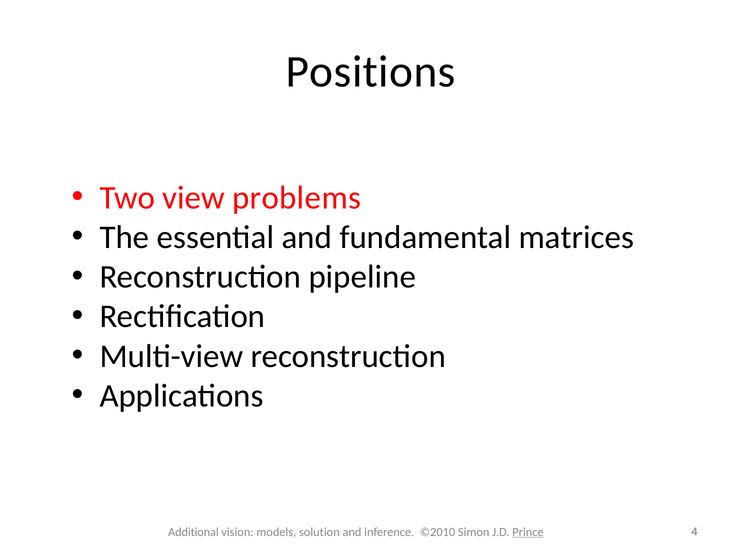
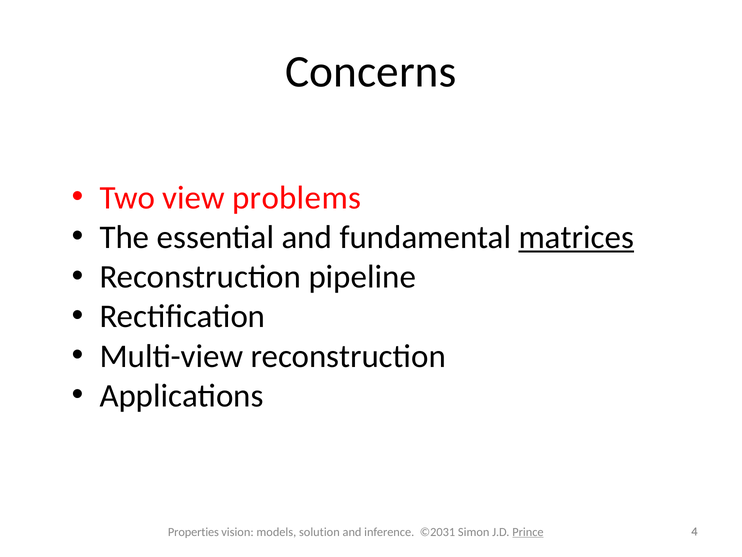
Positions: Positions -> Concerns
matrices underline: none -> present
Additional: Additional -> Properties
©2010: ©2010 -> ©2031
